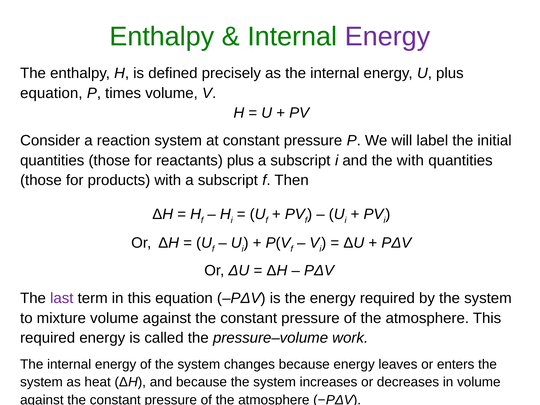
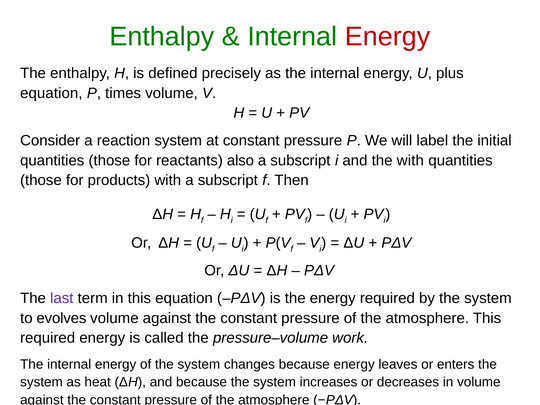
Energy at (388, 37) colour: purple -> red
reactants plus: plus -> also
mixture: mixture -> evolves
